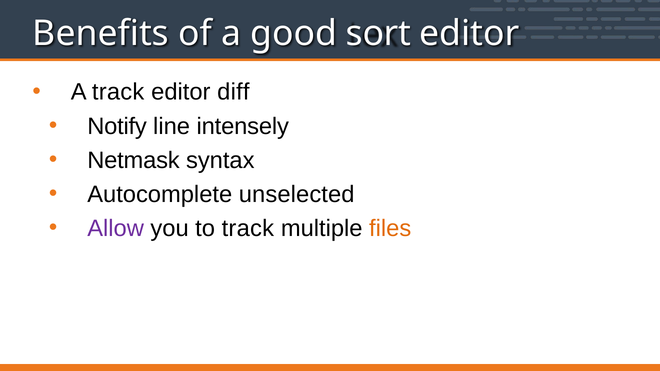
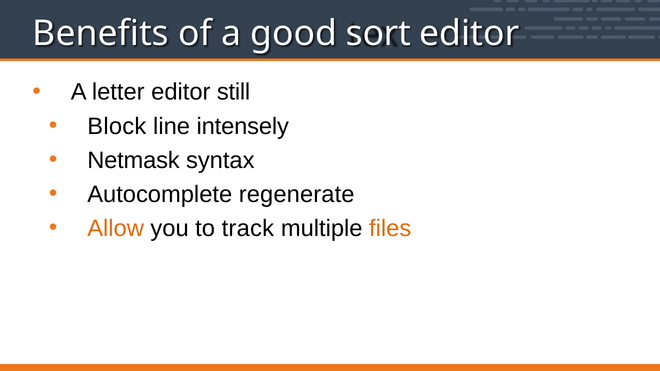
A track: track -> letter
diff: diff -> still
Notify: Notify -> Block
unselected: unselected -> regenerate
Allow colour: purple -> orange
